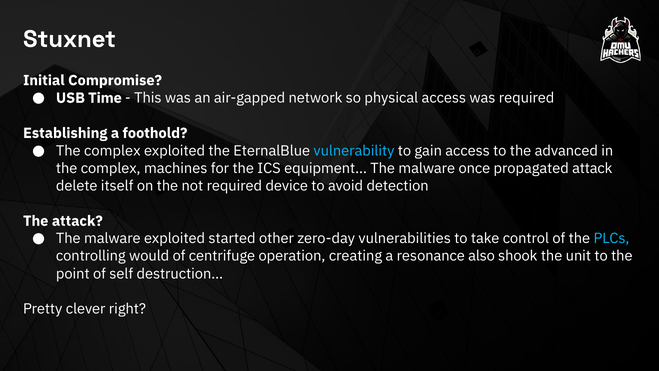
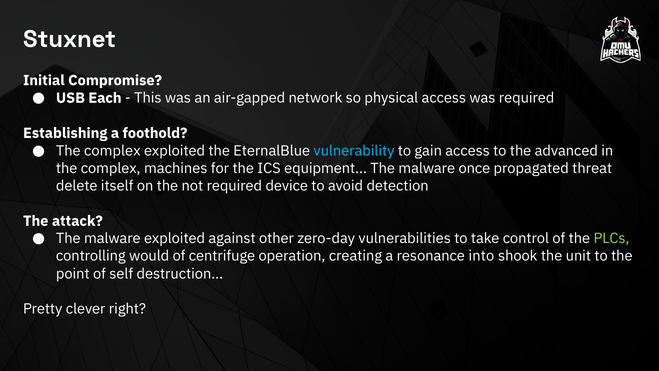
Time: Time -> Each
propagated attack: attack -> threat
started: started -> against
PLCs colour: light blue -> light green
also: also -> into
